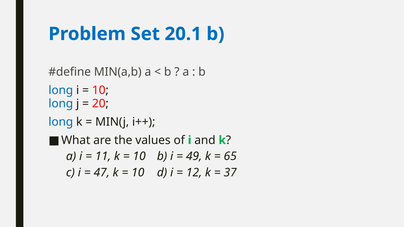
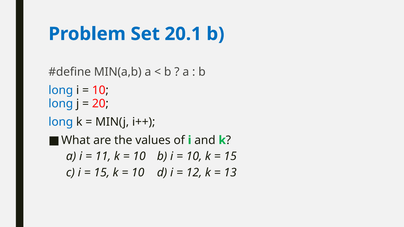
49 at (194, 157): 49 -> 10
65 at (230, 157): 65 -> 15
47 at (102, 173): 47 -> 15
37: 37 -> 13
